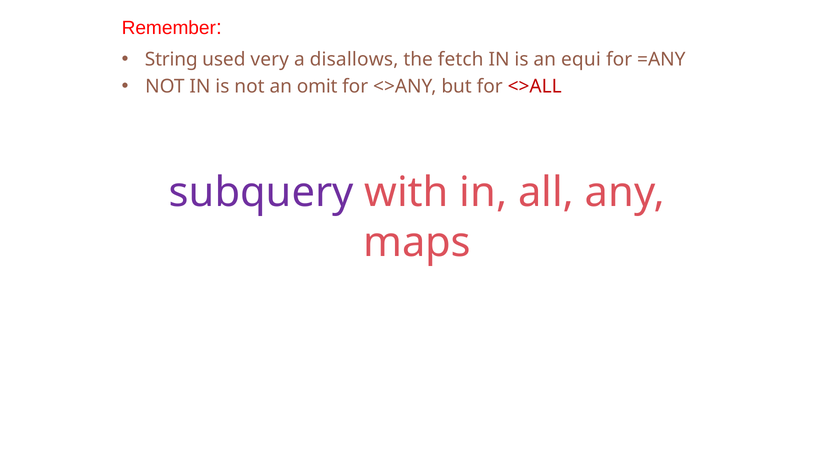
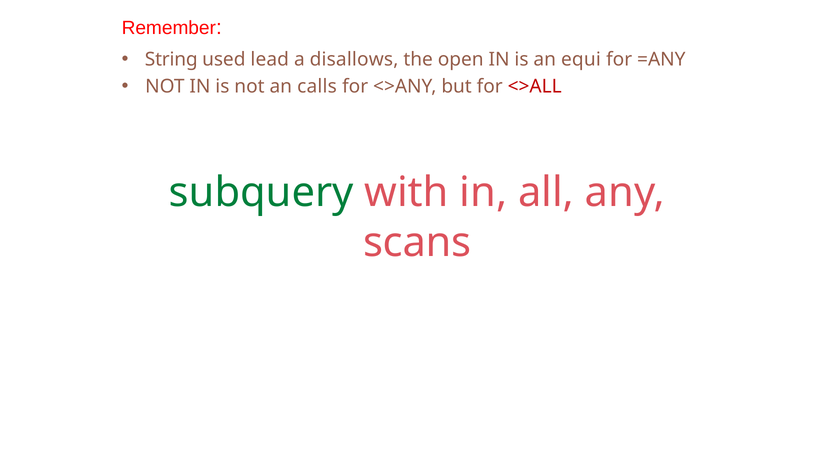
very: very -> lead
fetch: fetch -> open
omit: omit -> calls
subquery colour: purple -> green
maps: maps -> scans
